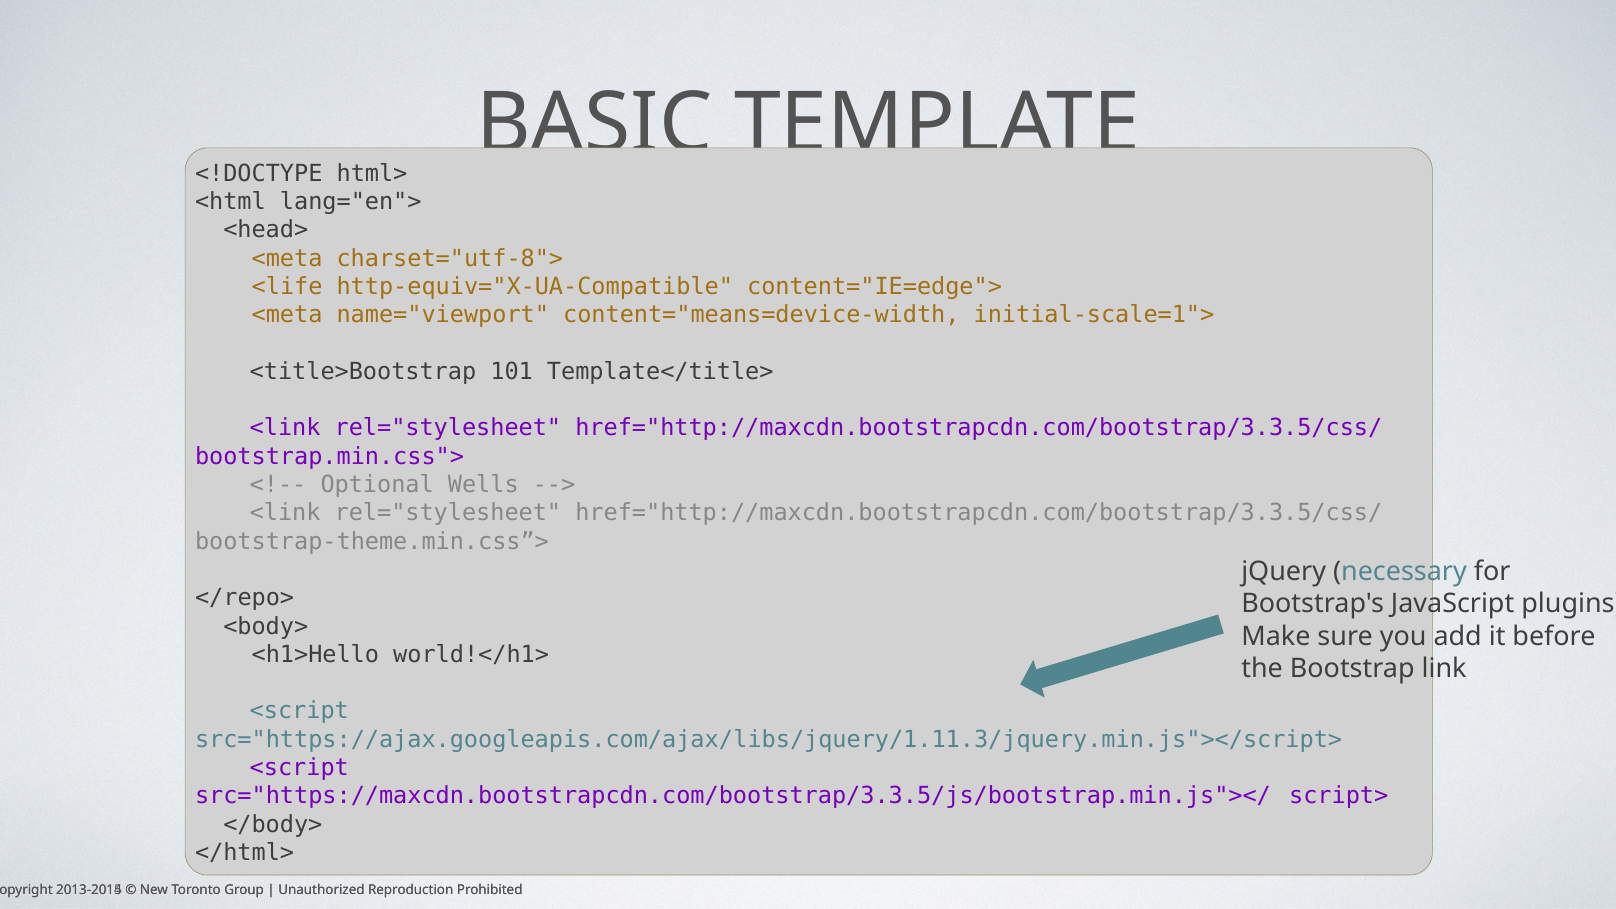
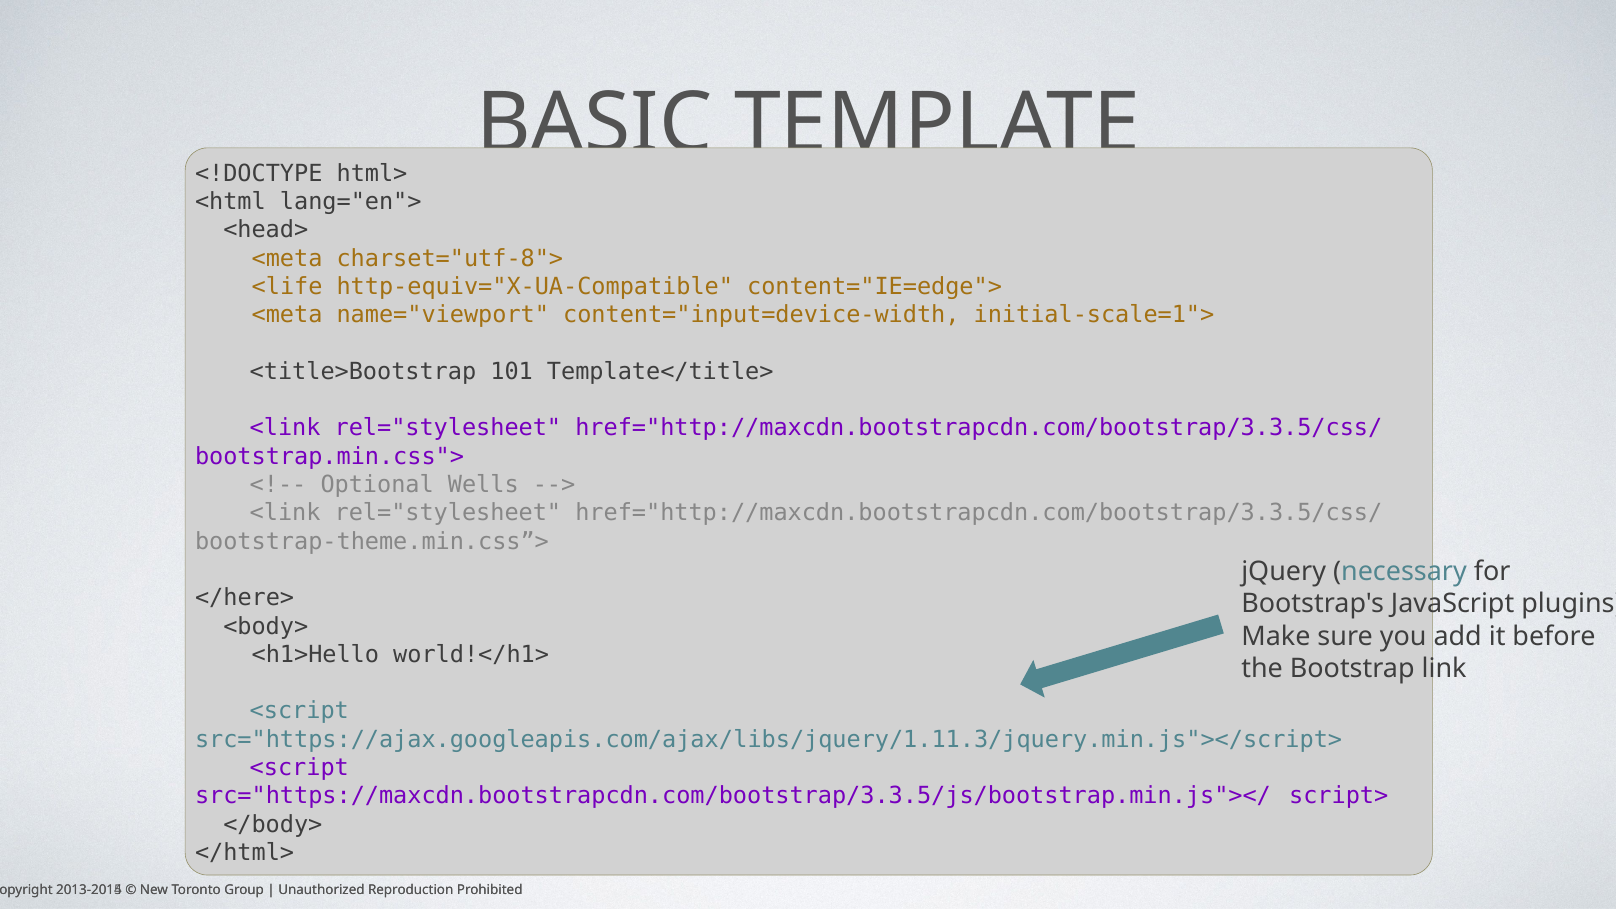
content="means=device-width: content="means=device-width -> content="input=device-width
</repo>: </repo> -> </here>
